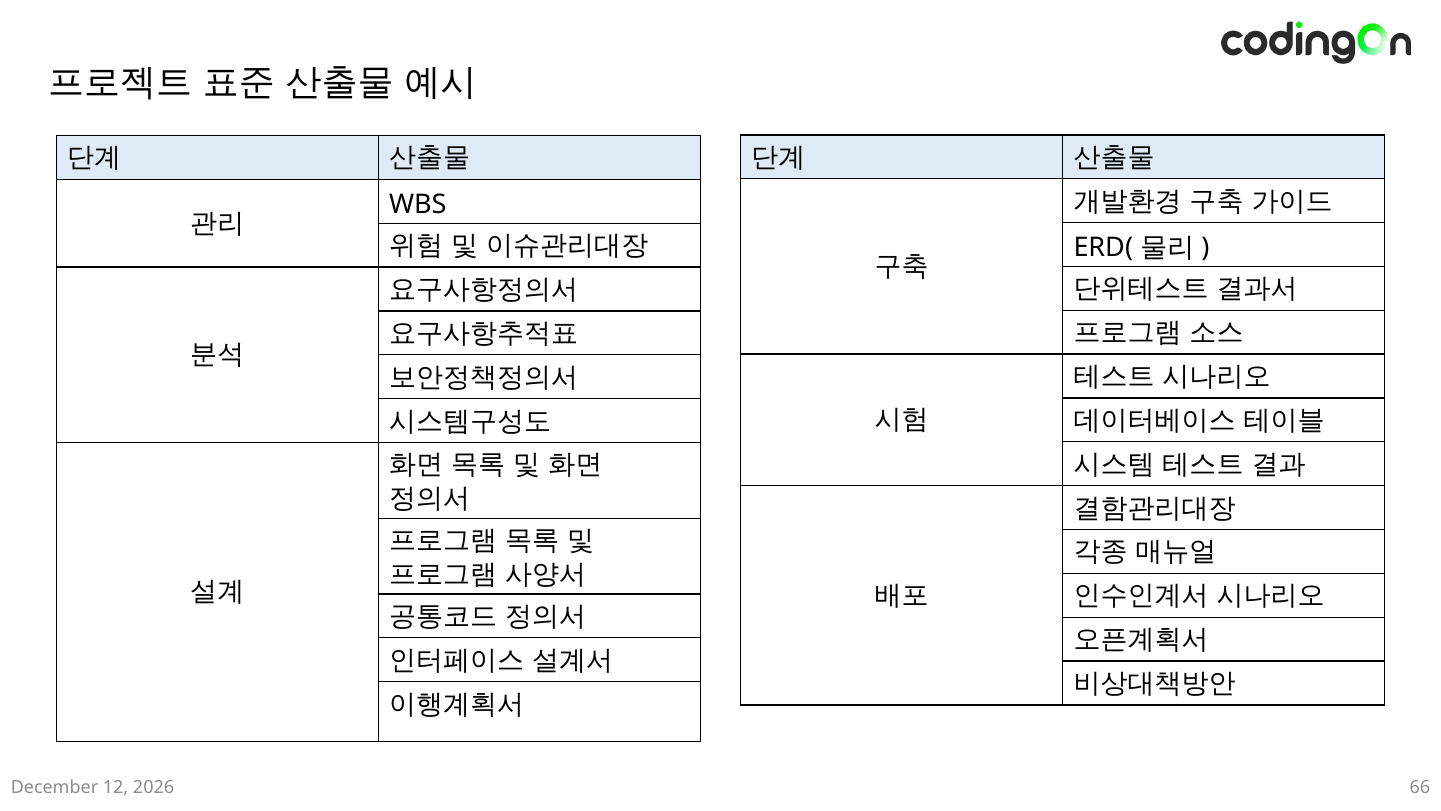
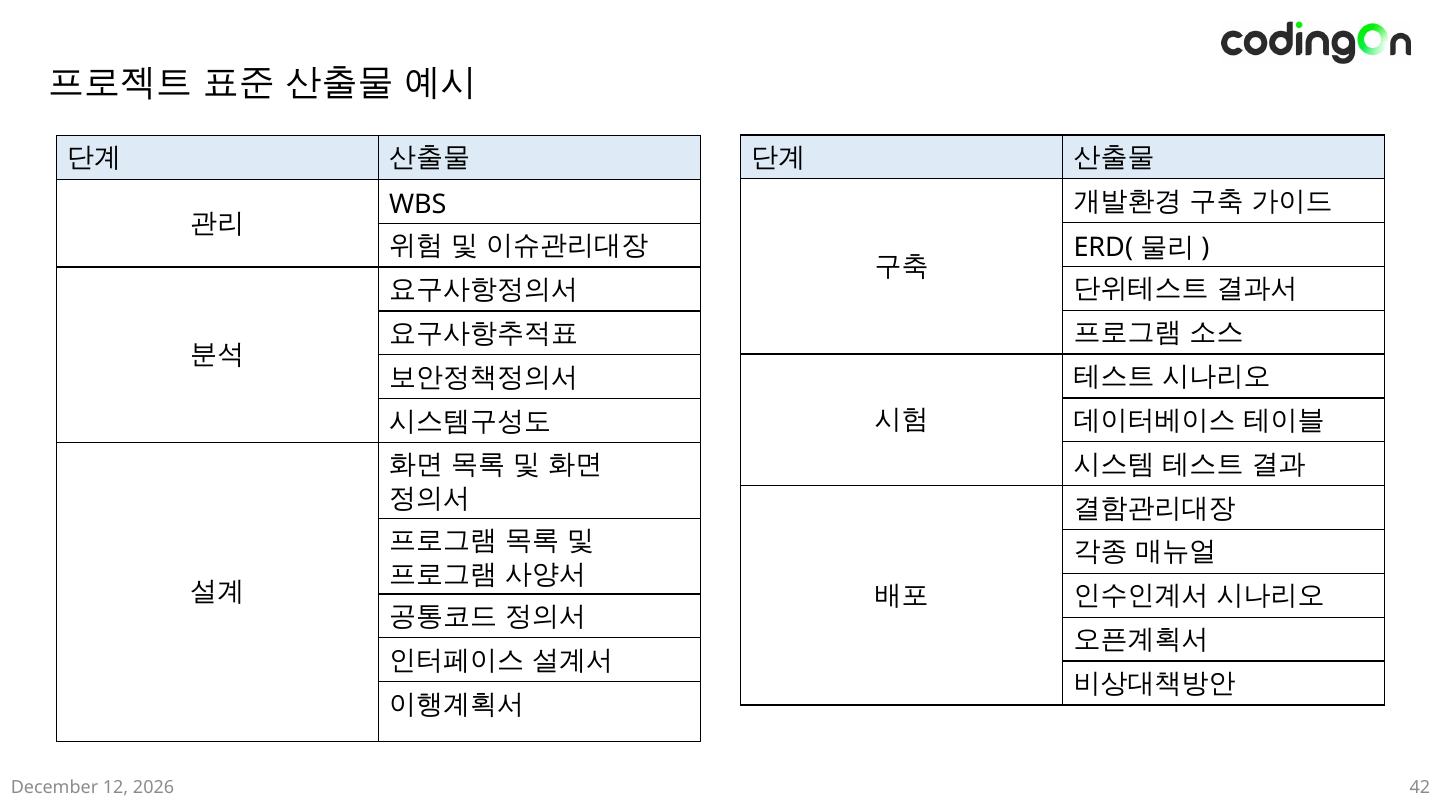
66: 66 -> 42
